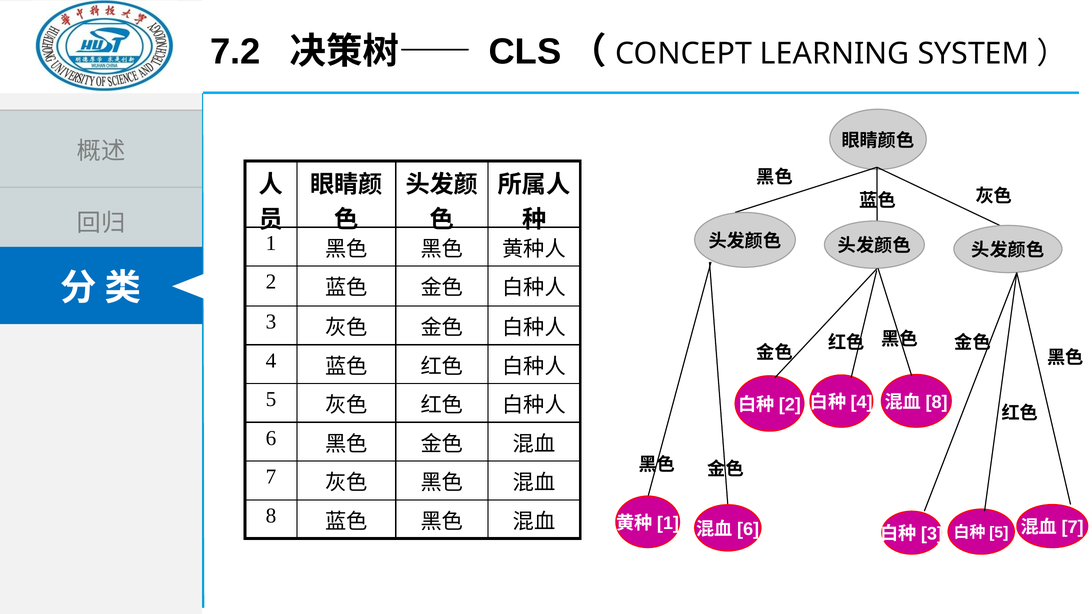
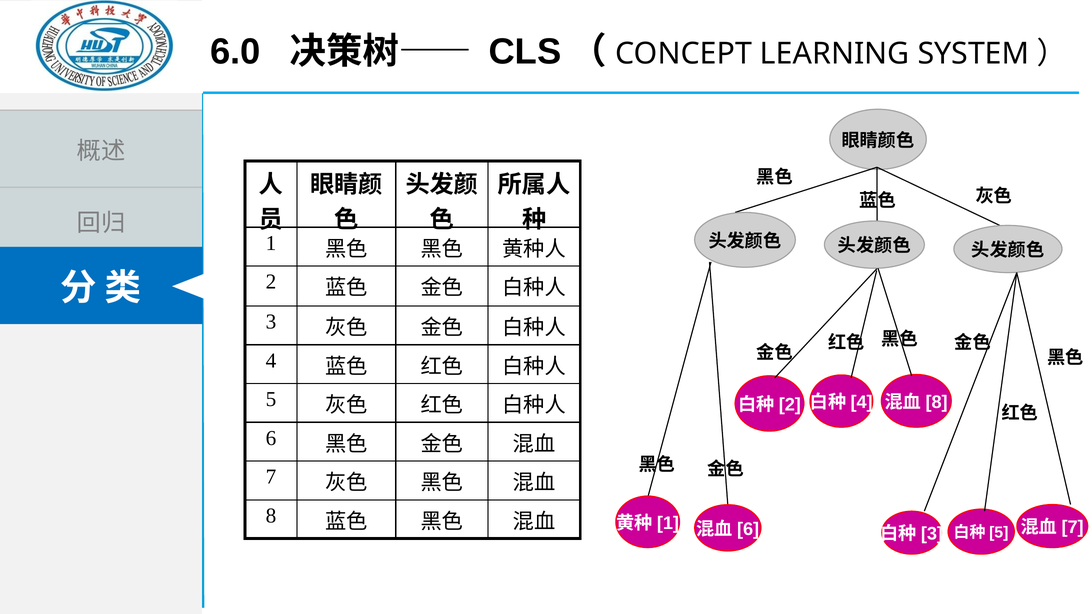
7.2: 7.2 -> 6.0
